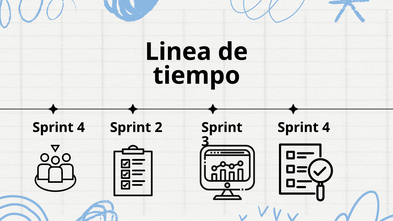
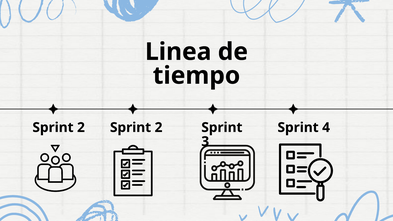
4 at (81, 128): 4 -> 2
